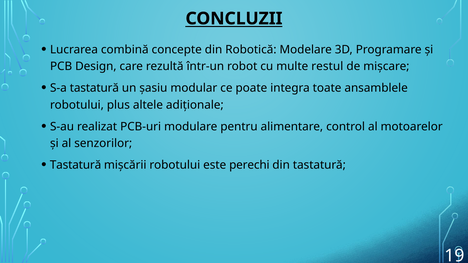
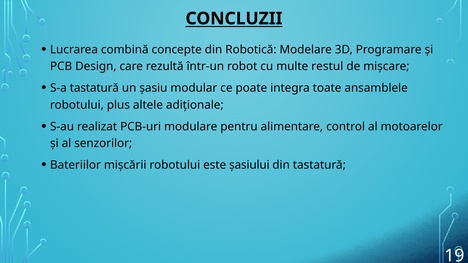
Tastatură at (76, 165): Tastatură -> Bateriilor
perechi: perechi -> șasiului
